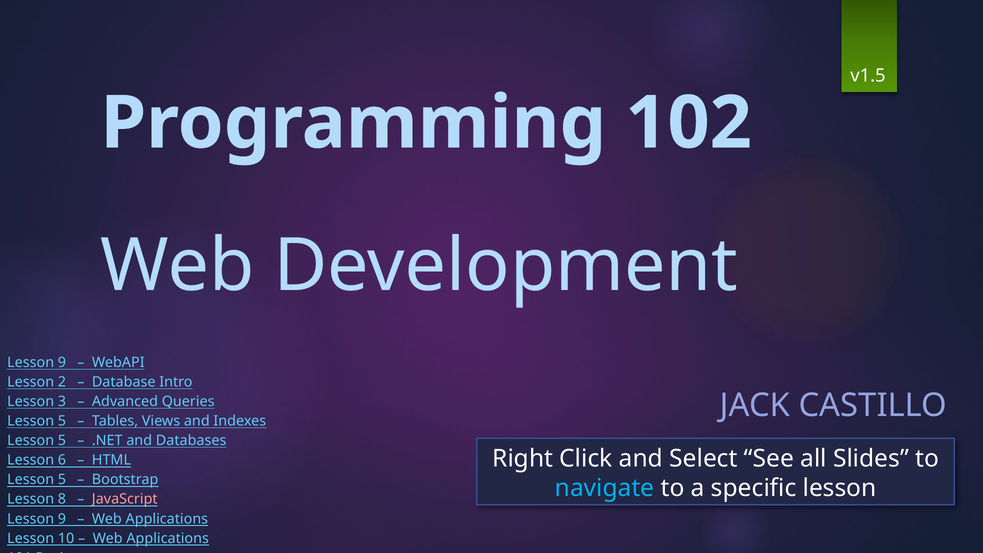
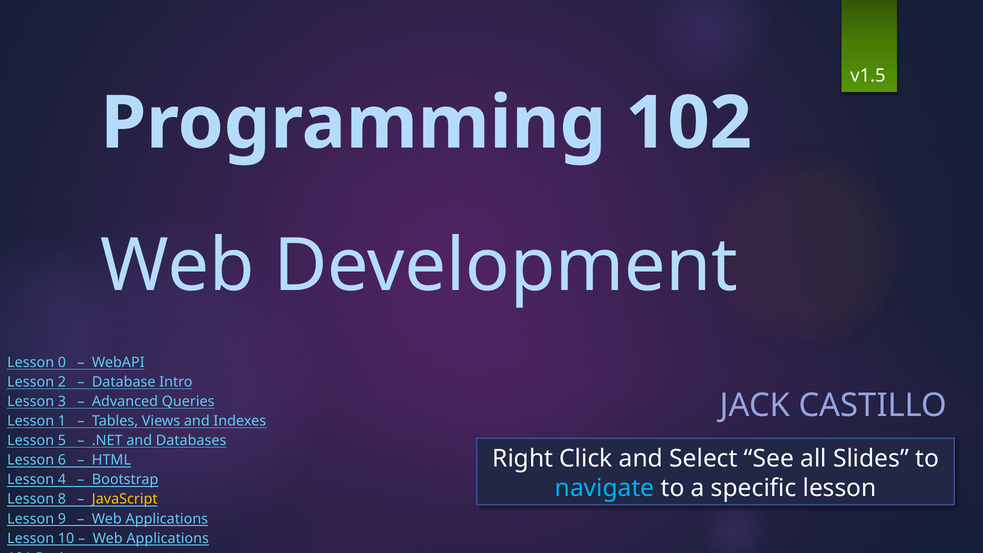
9 at (62, 362): 9 -> 0
5 at (62, 421): 5 -> 1
5 at (62, 480): 5 -> 4
JavaScript colour: pink -> yellow
